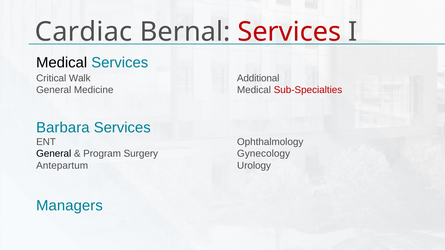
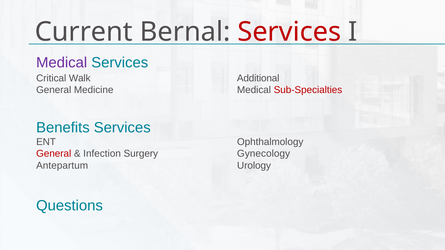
Cardiac: Cardiac -> Current
Medical at (62, 63) colour: black -> purple
Barbara: Barbara -> Benefits
General at (54, 154) colour: black -> red
Program: Program -> Infection
Managers: Managers -> Questions
